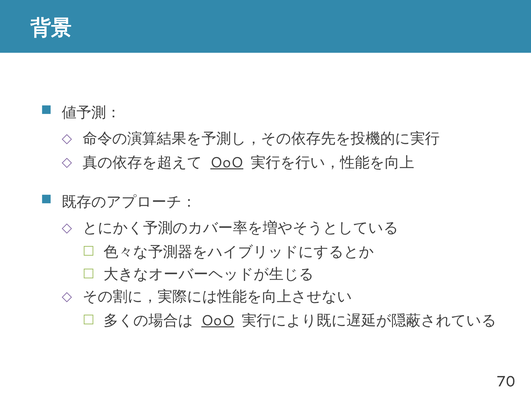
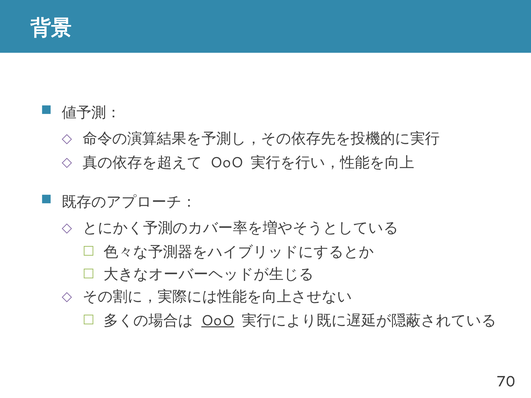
OoO at (227, 163) underline: present -> none
